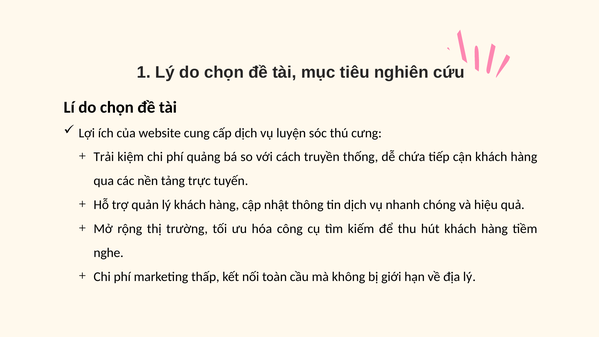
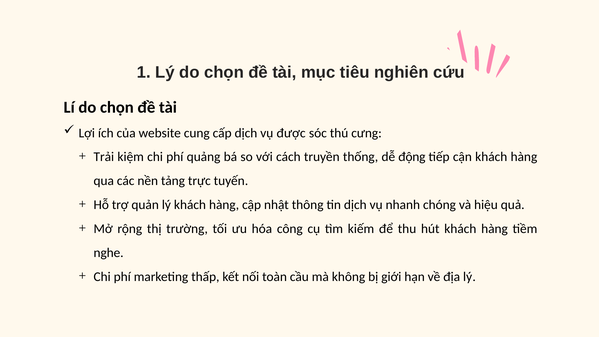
luyện: luyện -> được
chứa: chứa -> động
